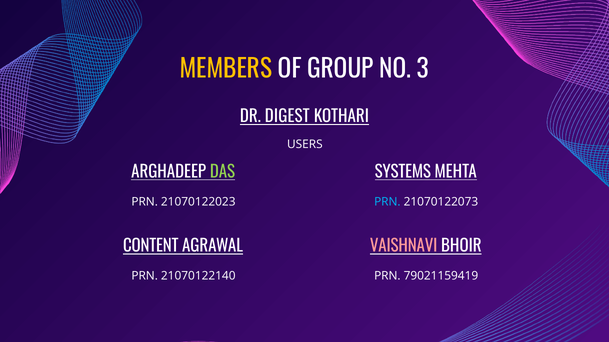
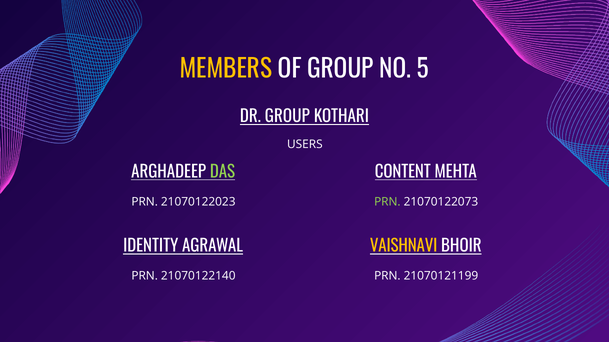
3: 3 -> 5
DR DIGEST: DIGEST -> GROUP
SYSTEMS: SYSTEMS -> CONTENT
PRN at (387, 202) colour: light blue -> light green
CONTENT: CONTENT -> IDENTITY
VAISHNAVI colour: pink -> yellow
79021159419: 79021159419 -> 21070121199
